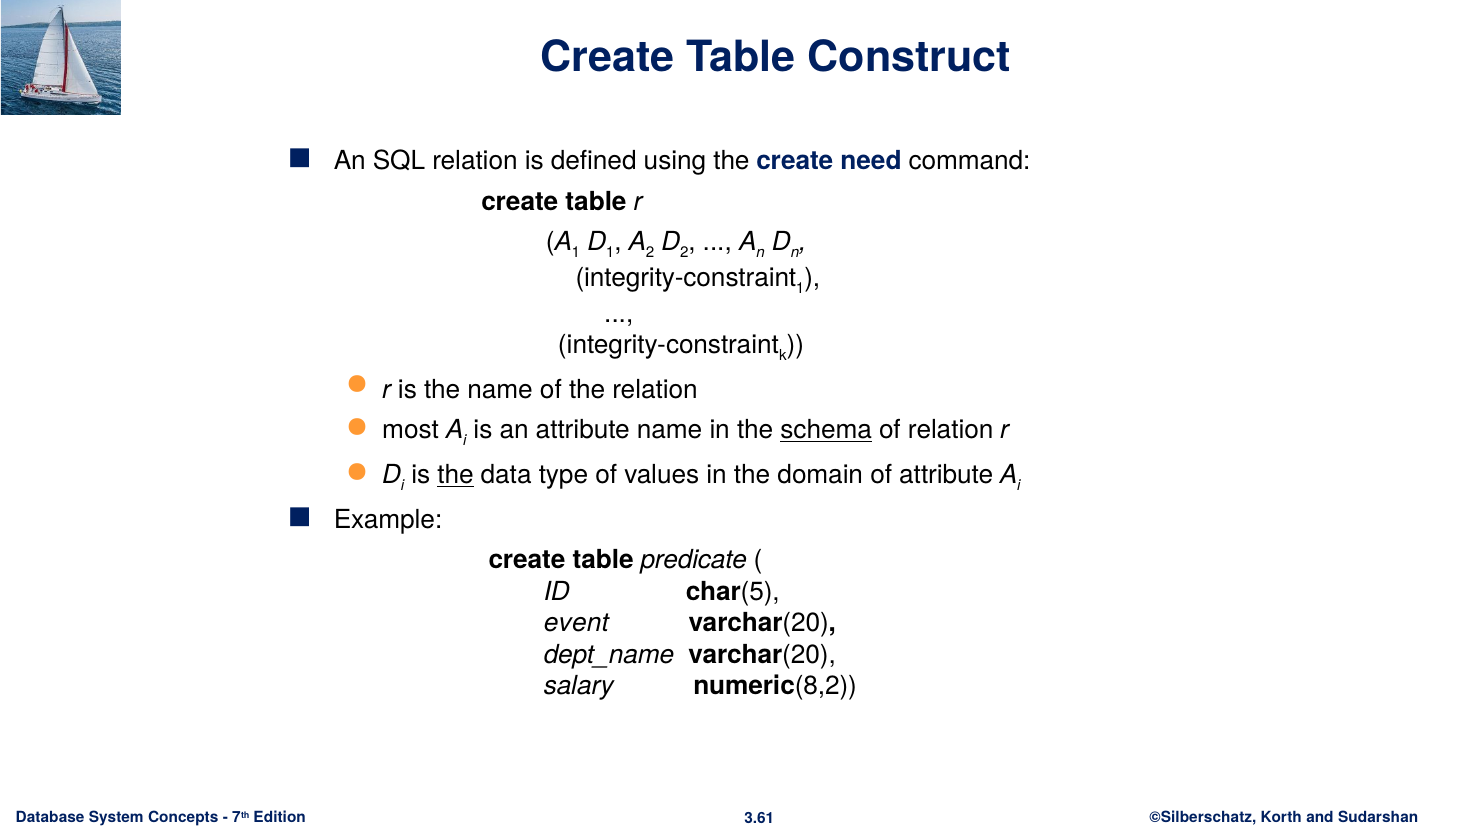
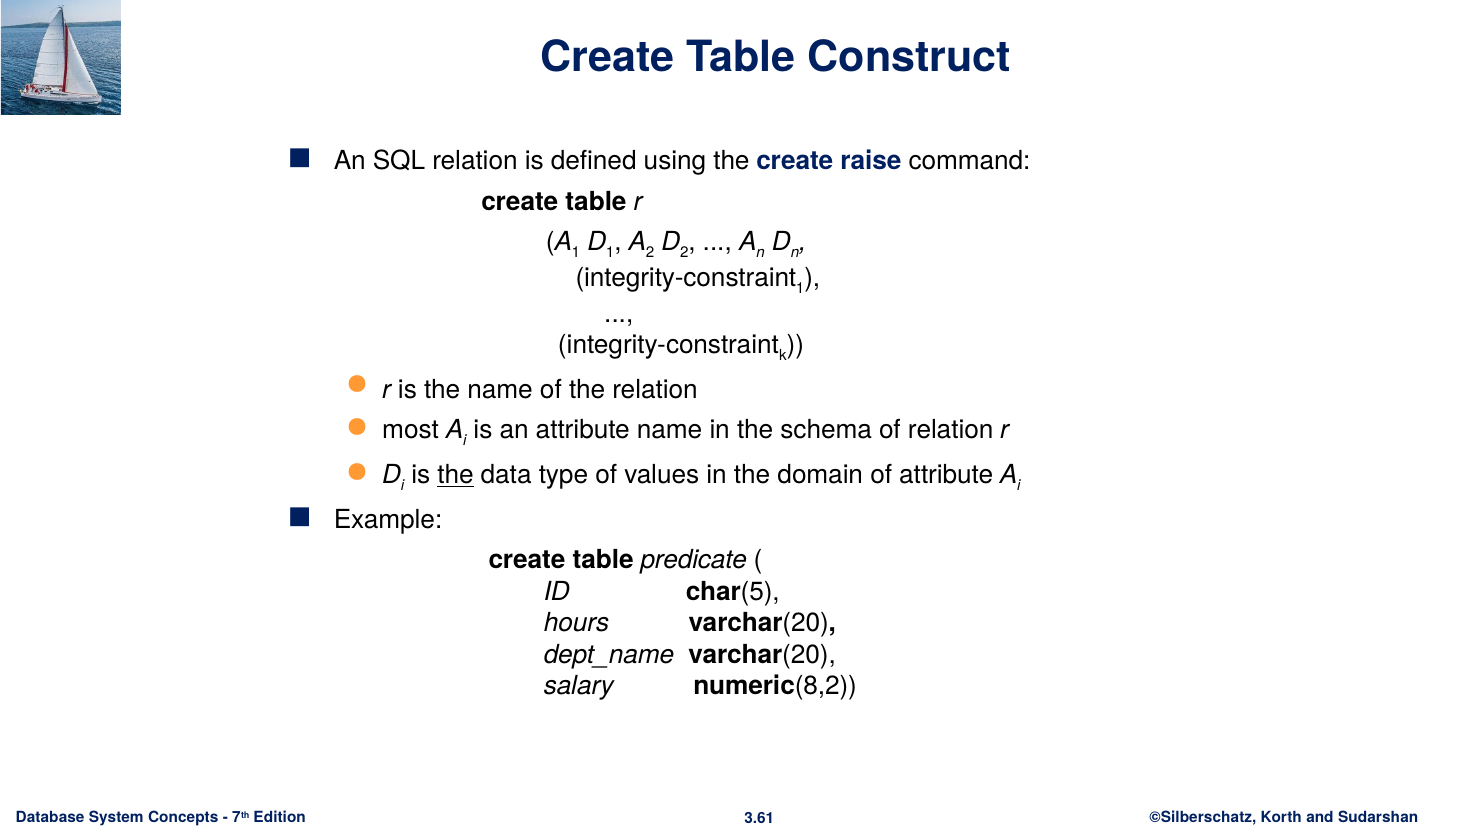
need: need -> raise
schema underline: present -> none
event: event -> hours
